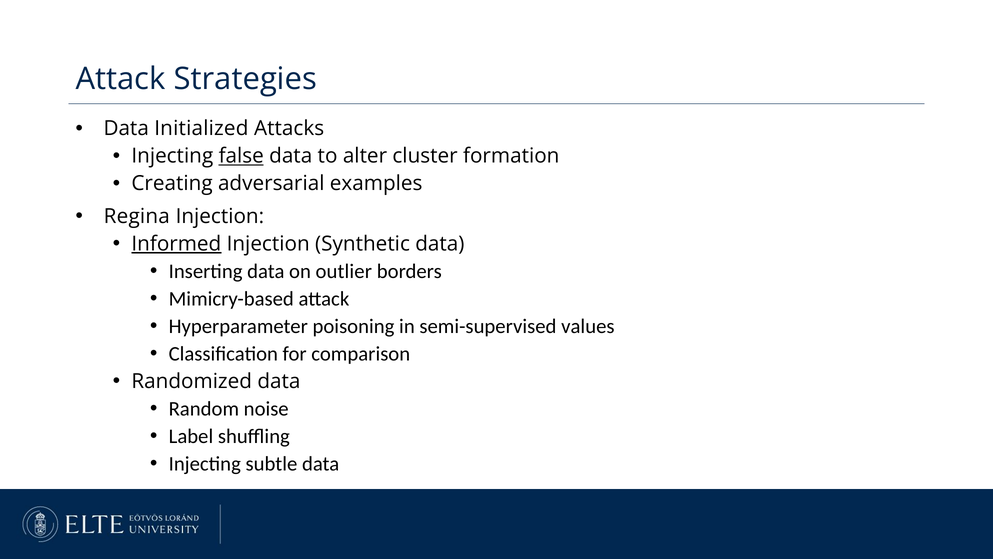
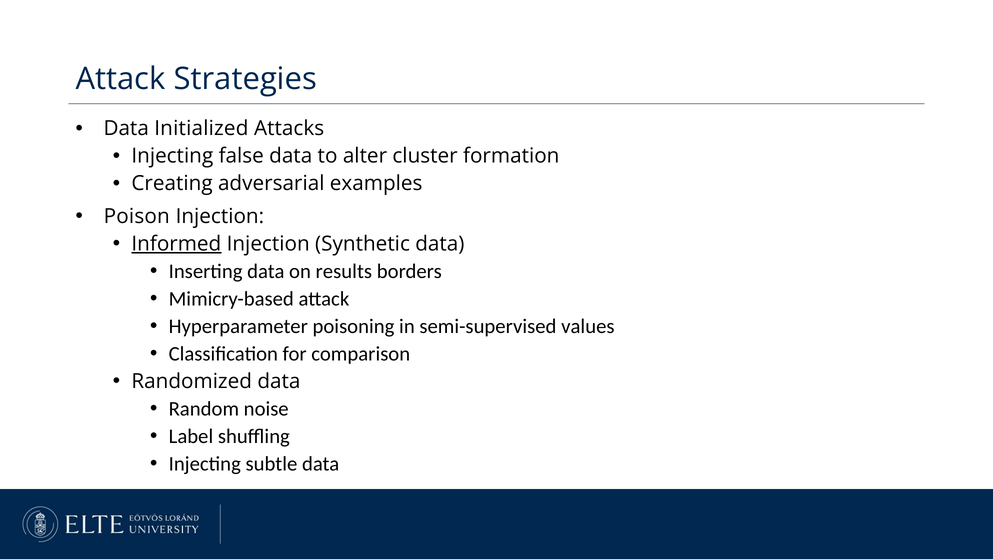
false underline: present -> none
Regina: Regina -> Poison
outlier: outlier -> results
